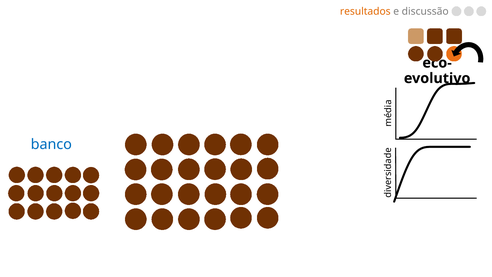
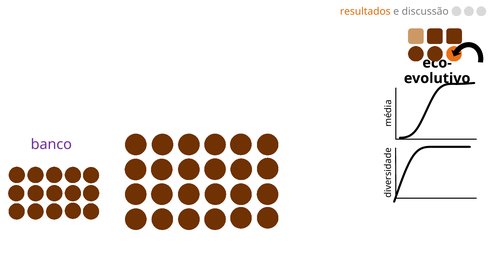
banco colour: blue -> purple
